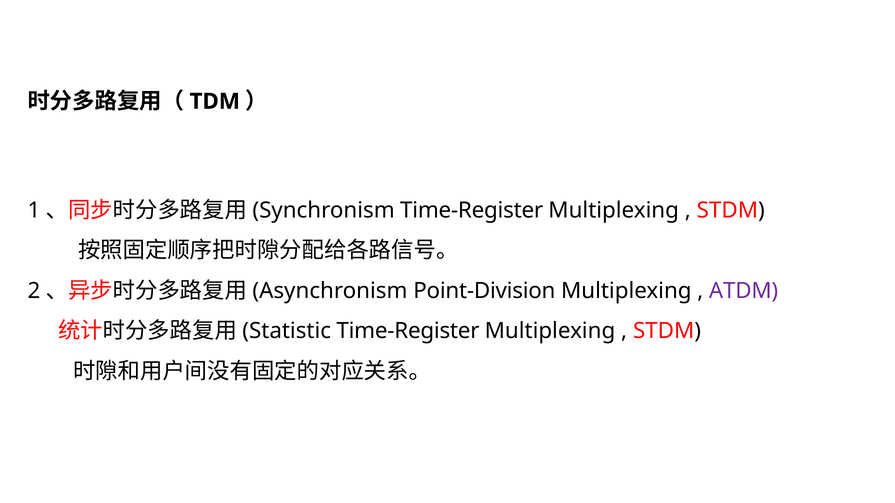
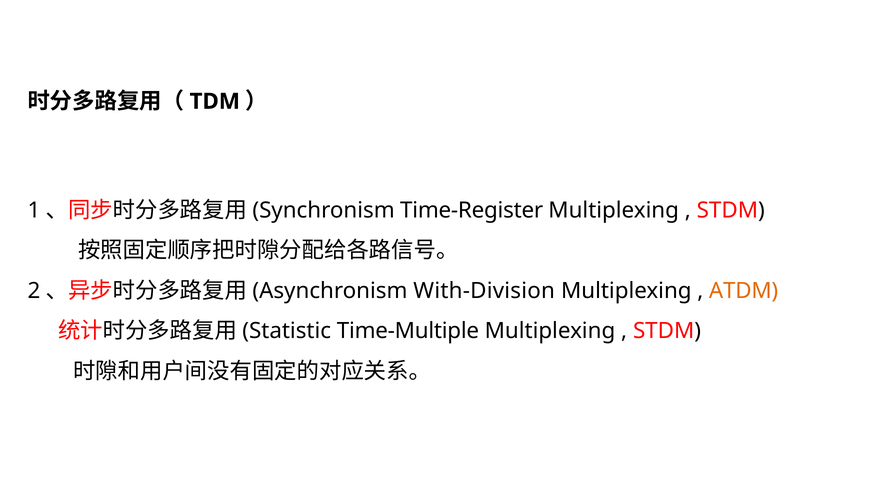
Point-Division: Point-Division -> With-Division
ATDM colour: purple -> orange
Time-Register at (408, 331): Time-Register -> Time-Multiple
